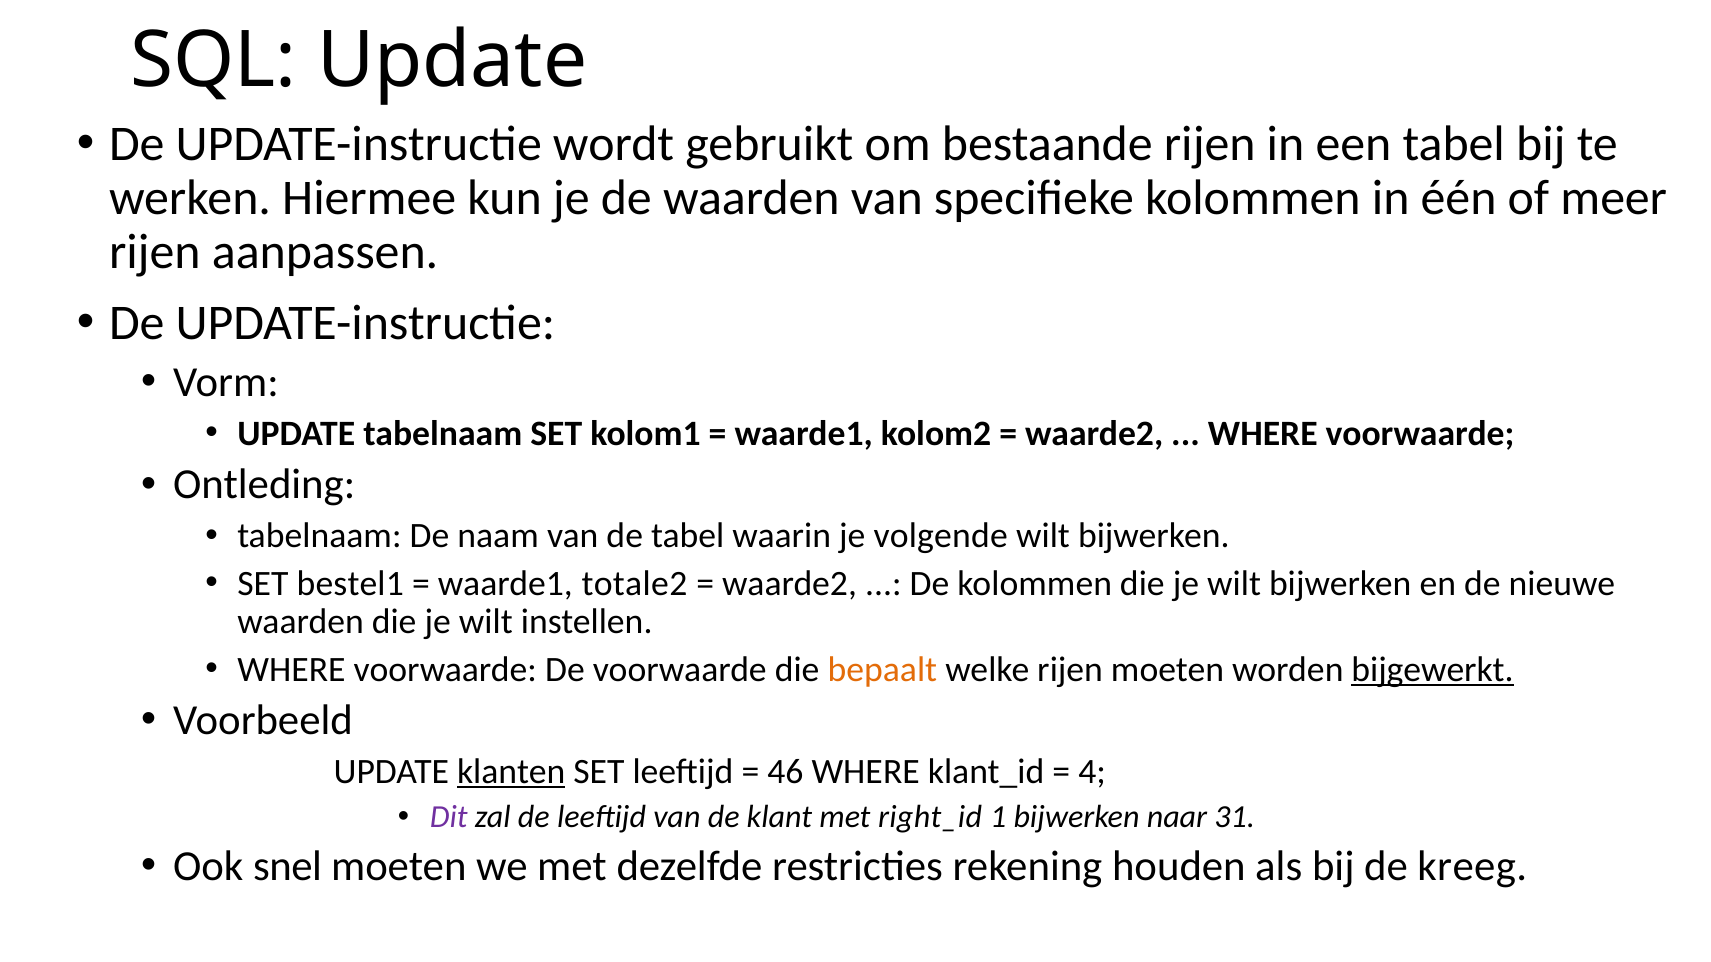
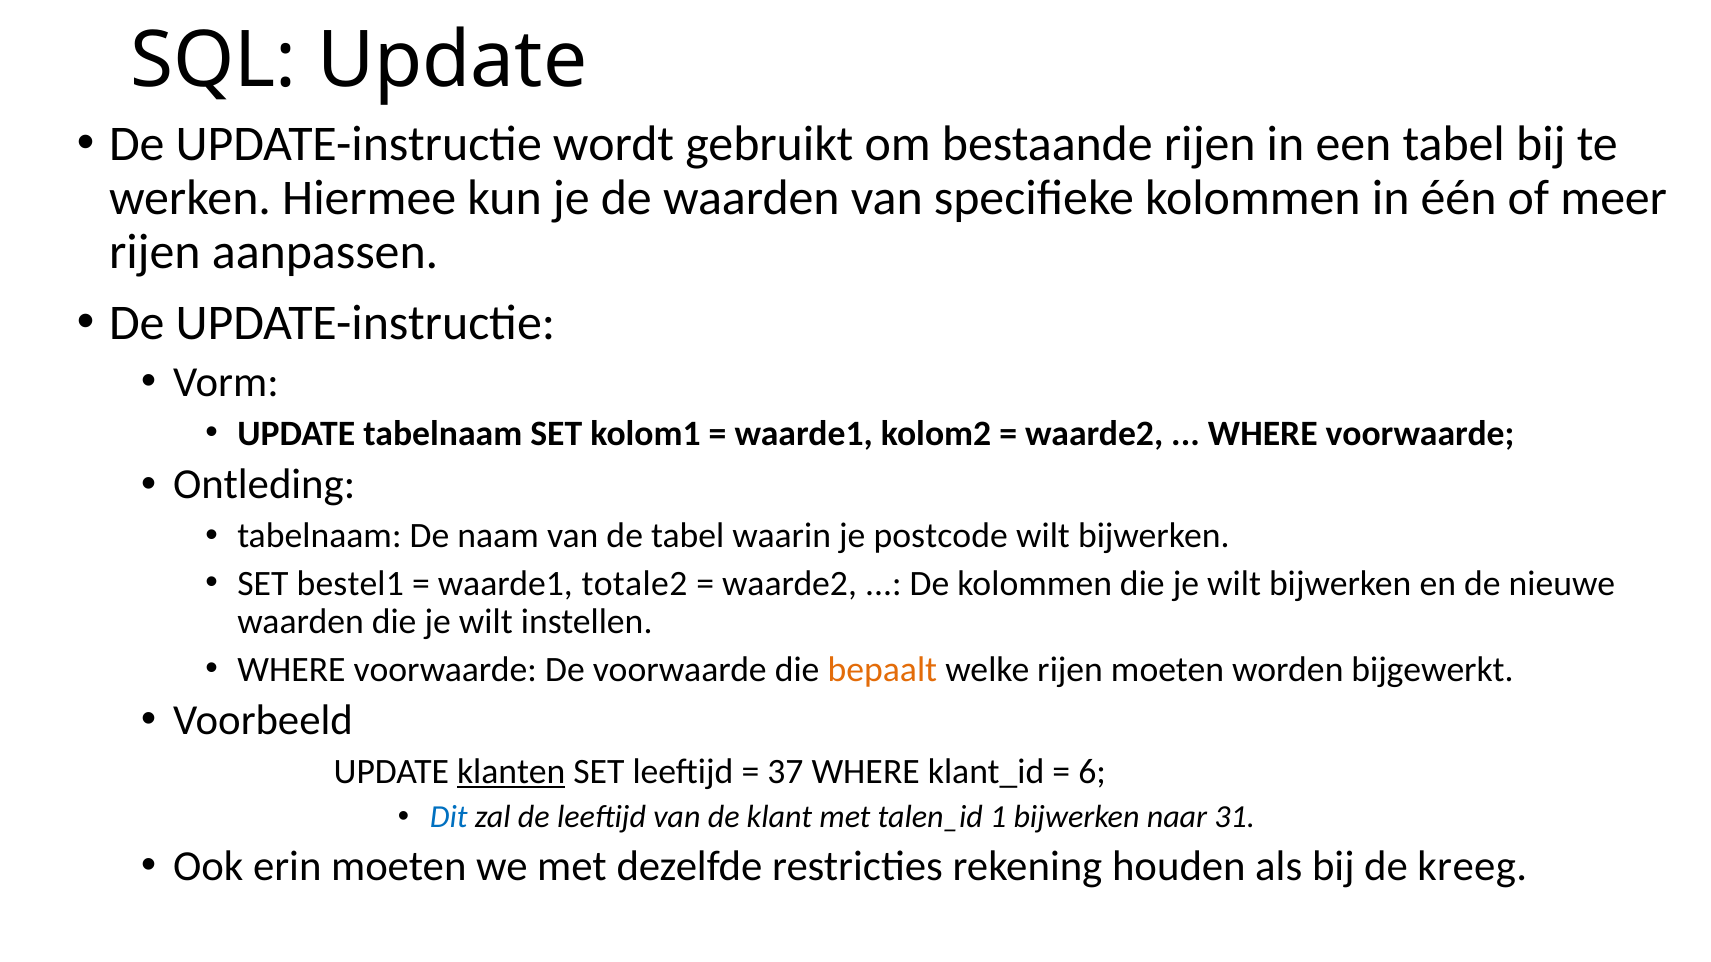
volgende: volgende -> postcode
bijgewerkt underline: present -> none
46: 46 -> 37
4: 4 -> 6
Dit colour: purple -> blue
right_id: right_id -> talen_id
snel: snel -> erin
